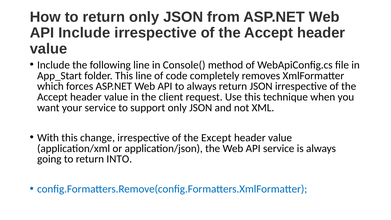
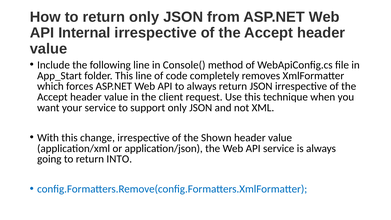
API Include: Include -> Internal
Except: Except -> Shown
